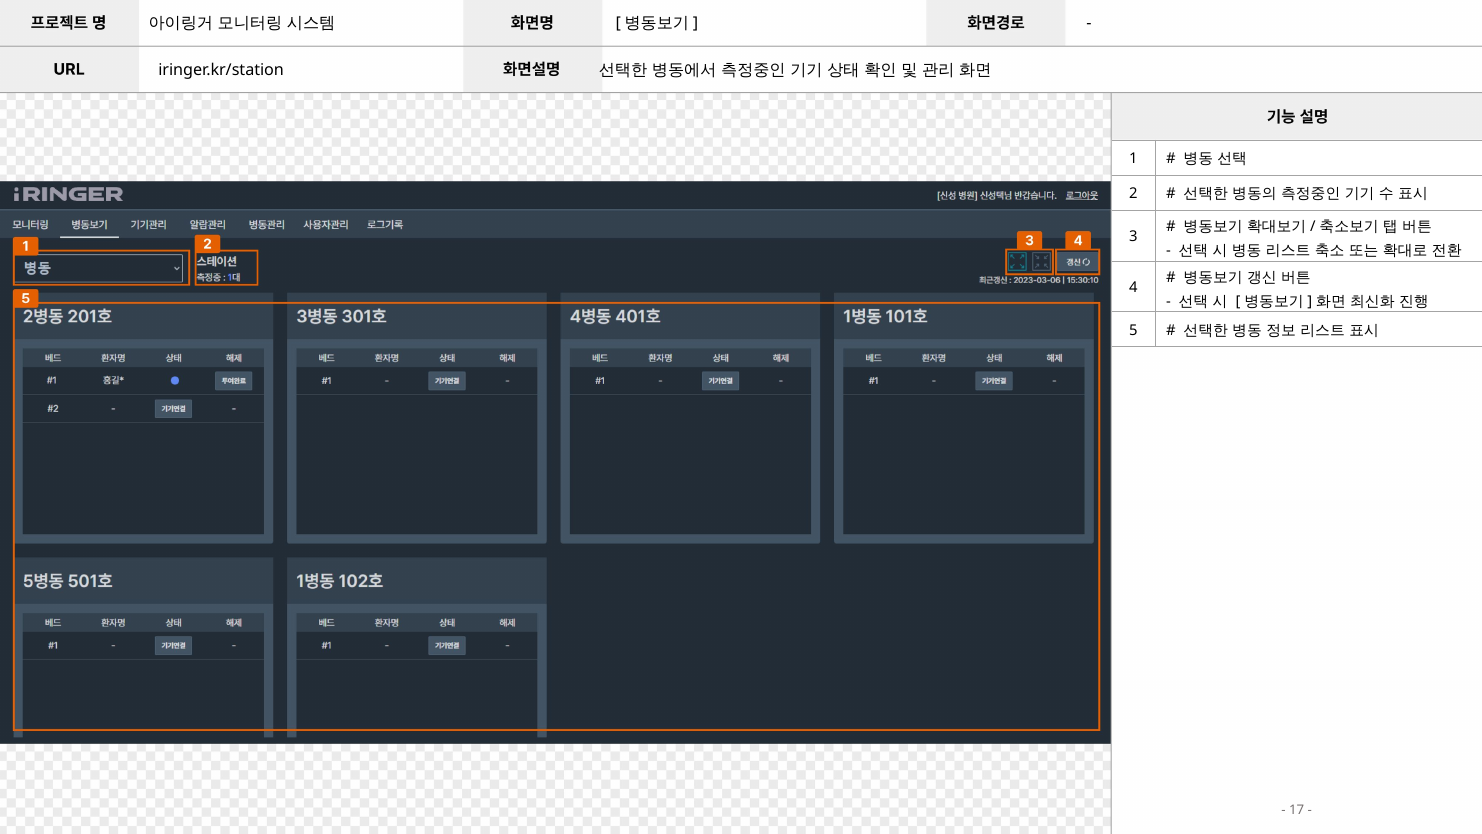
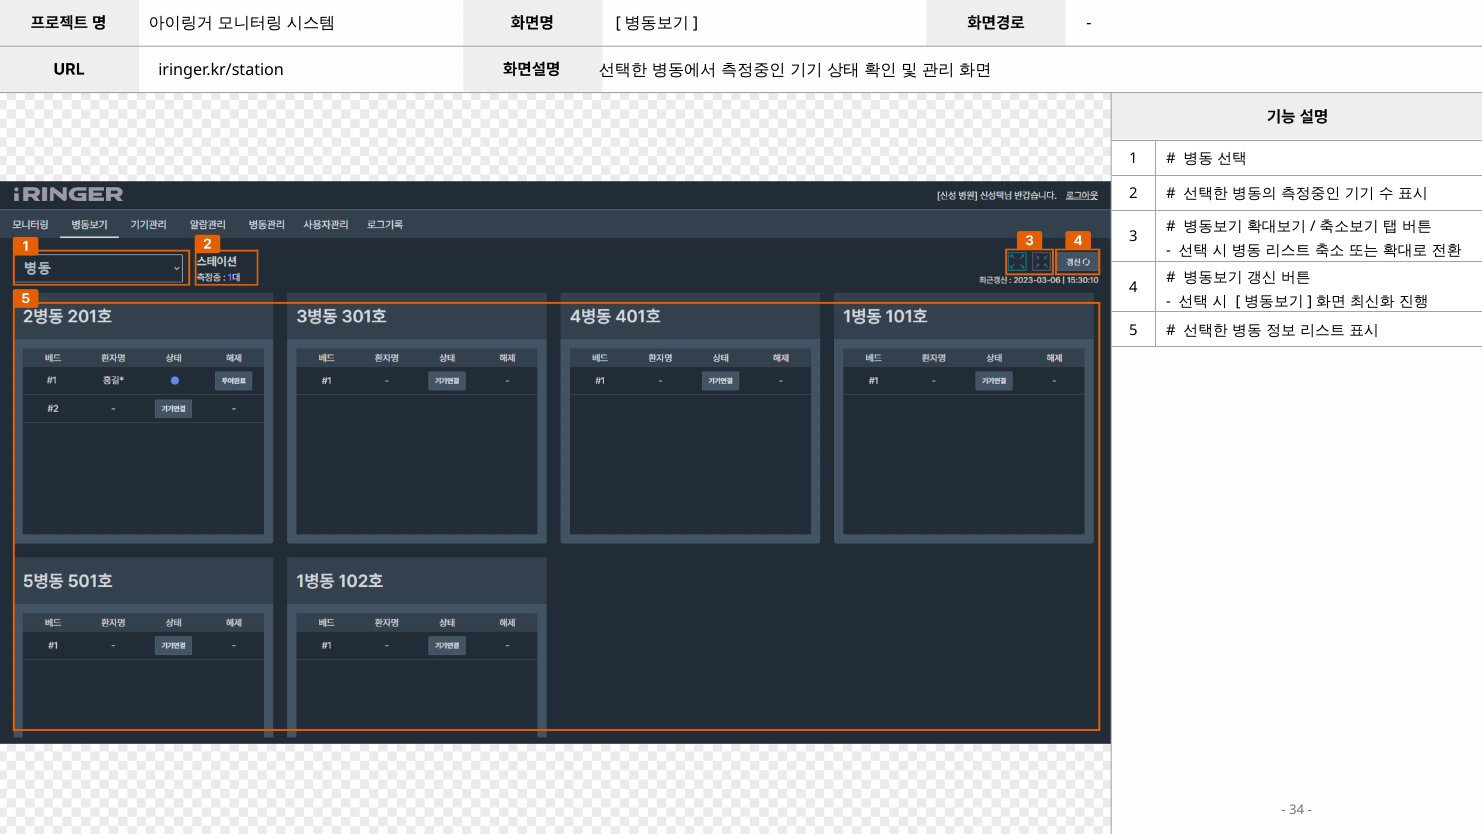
17: 17 -> 34
